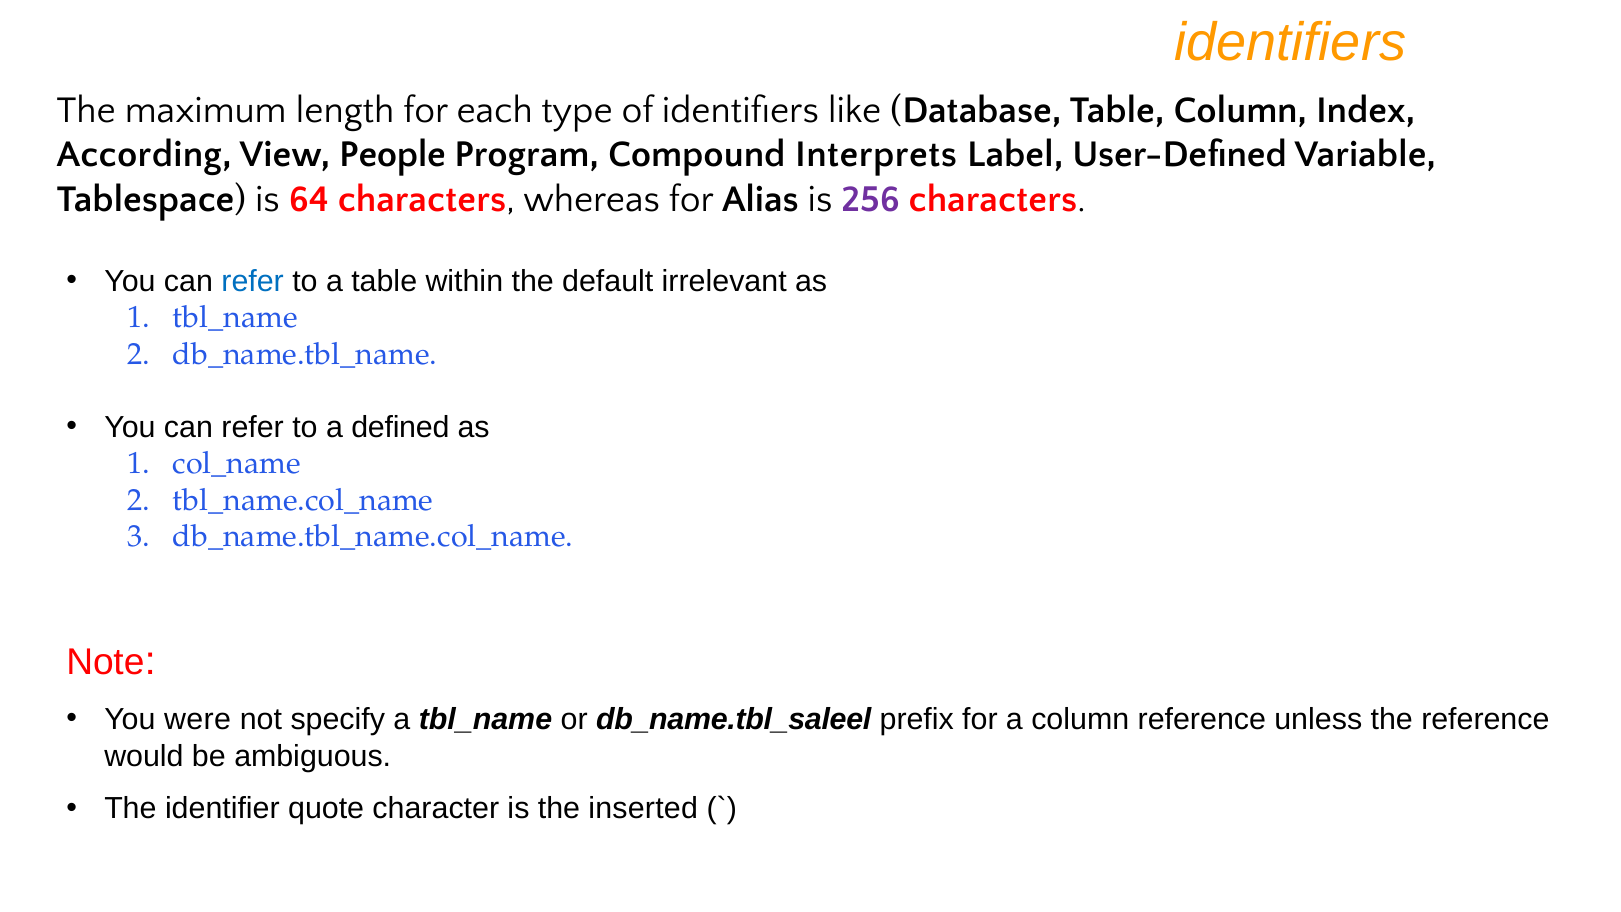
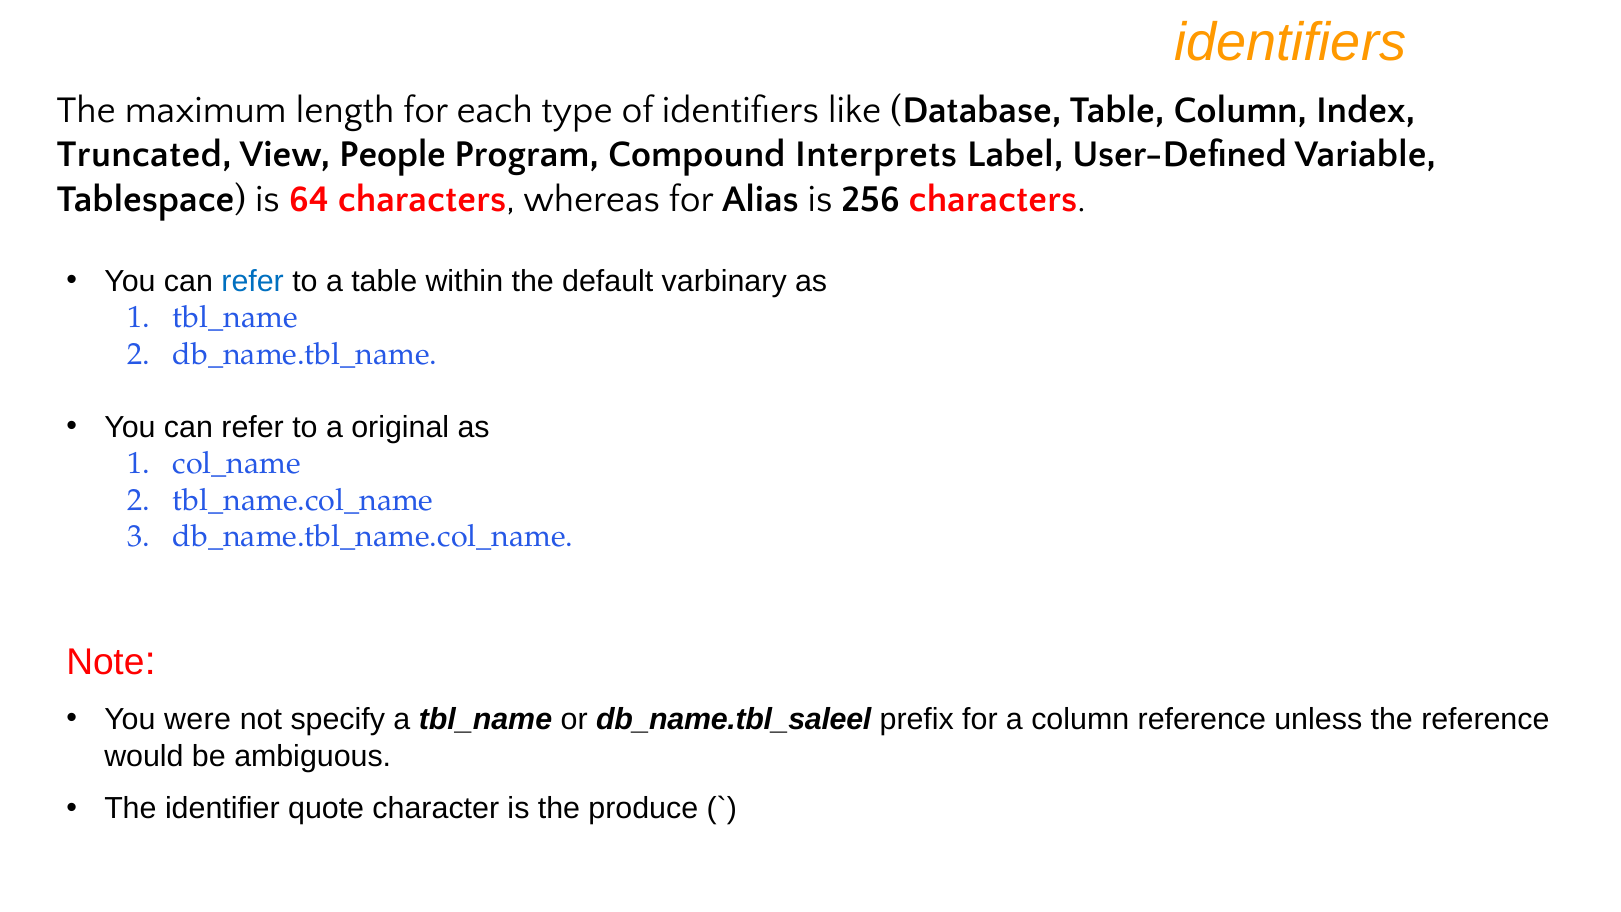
According: According -> Truncated
256 colour: purple -> black
irrelevant: irrelevant -> varbinary
defined: defined -> original
inserted: inserted -> produce
